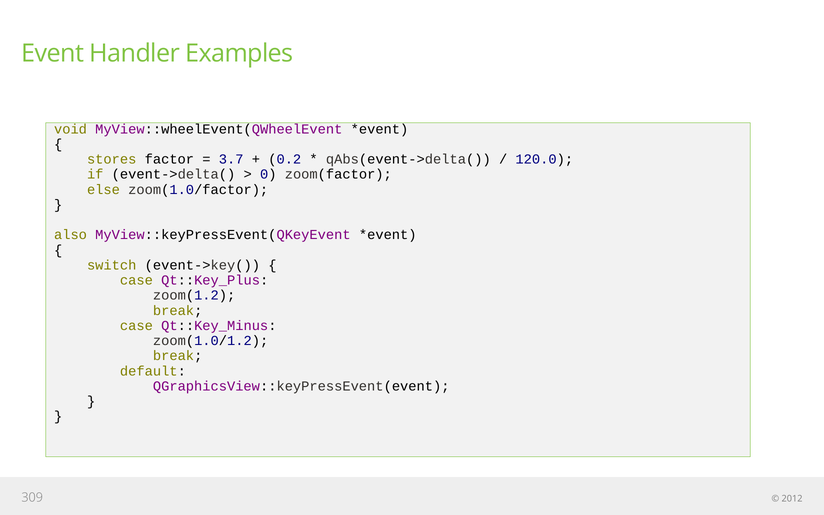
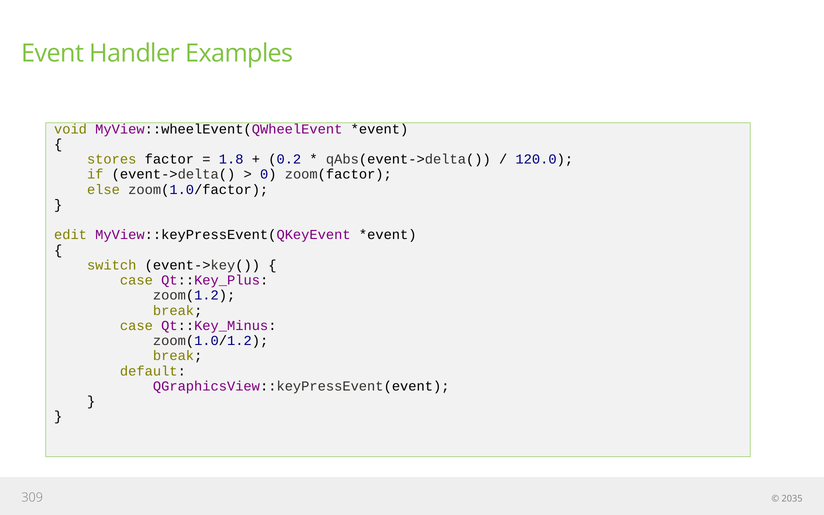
3.7: 3.7 -> 1.8
also: also -> edit
2012: 2012 -> 2035
